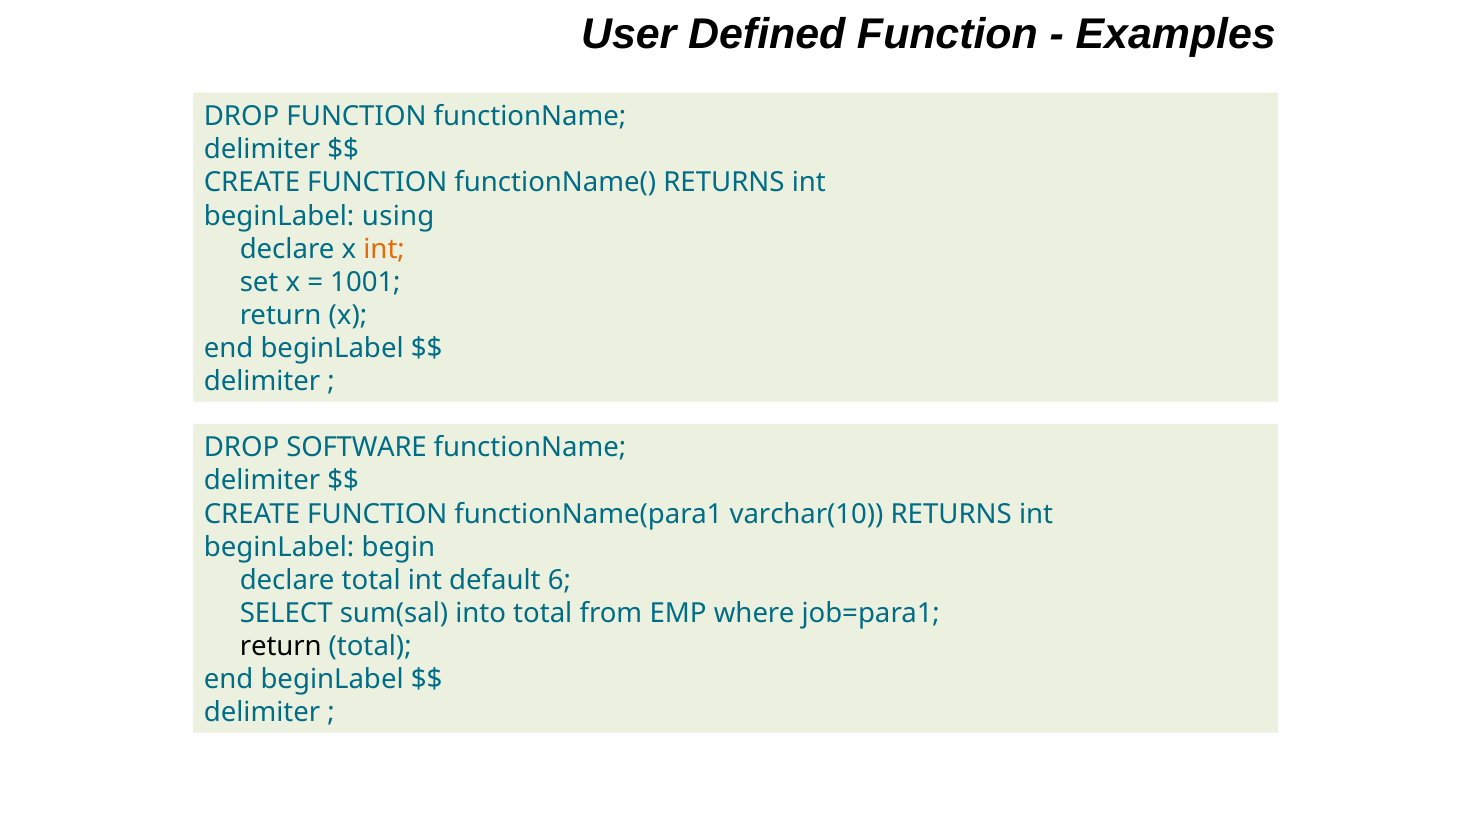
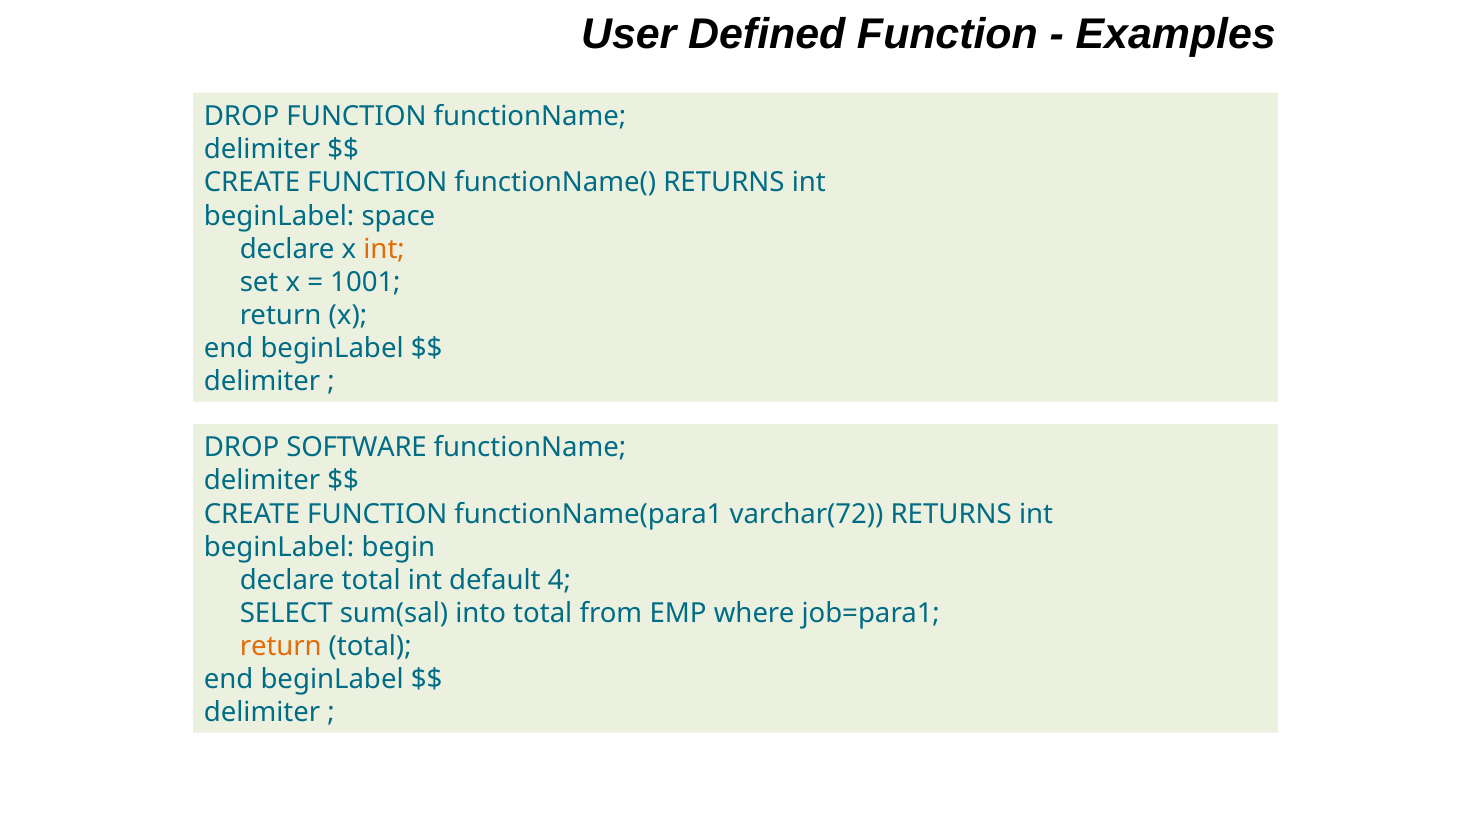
using: using -> space
varchar(10: varchar(10 -> varchar(72
6: 6 -> 4
return at (281, 646) colour: black -> orange
